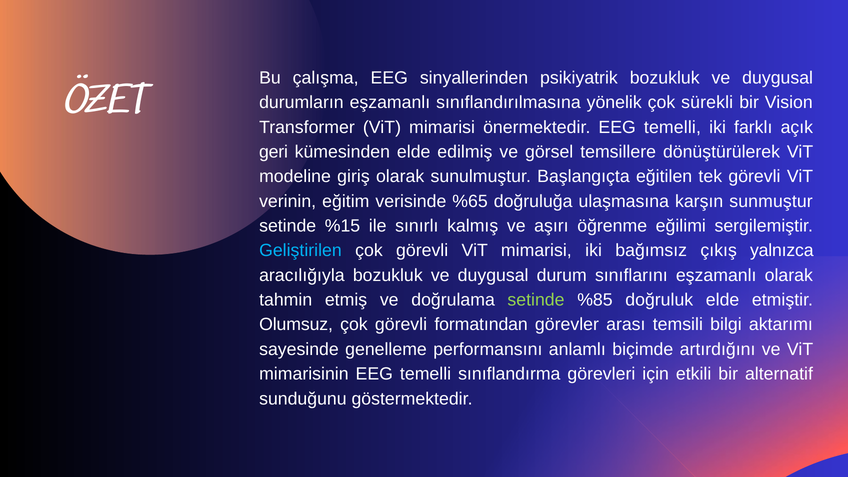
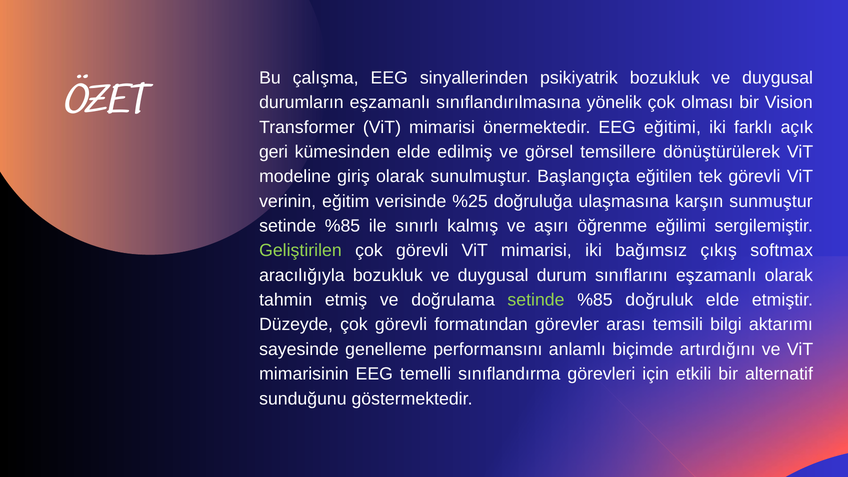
sürekli: sürekli -> olması
önermektedir EEG temelli: temelli -> eğitimi
%65: %65 -> %25
%15 at (342, 226): %15 -> %85
Geliştirilen colour: light blue -> light green
yalnızca: yalnızca -> softmax
Olumsuz: Olumsuz -> Düzeyde
